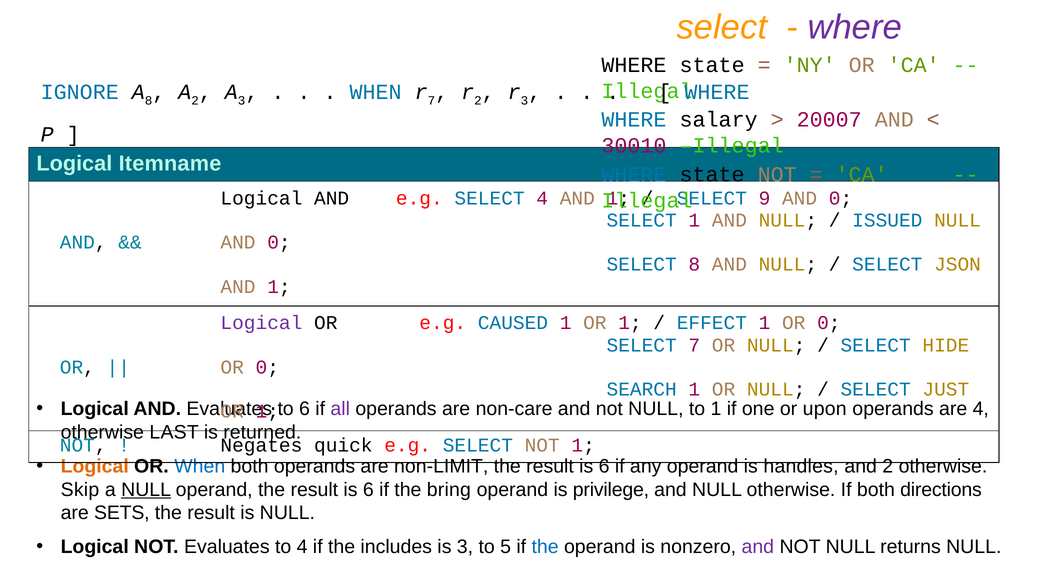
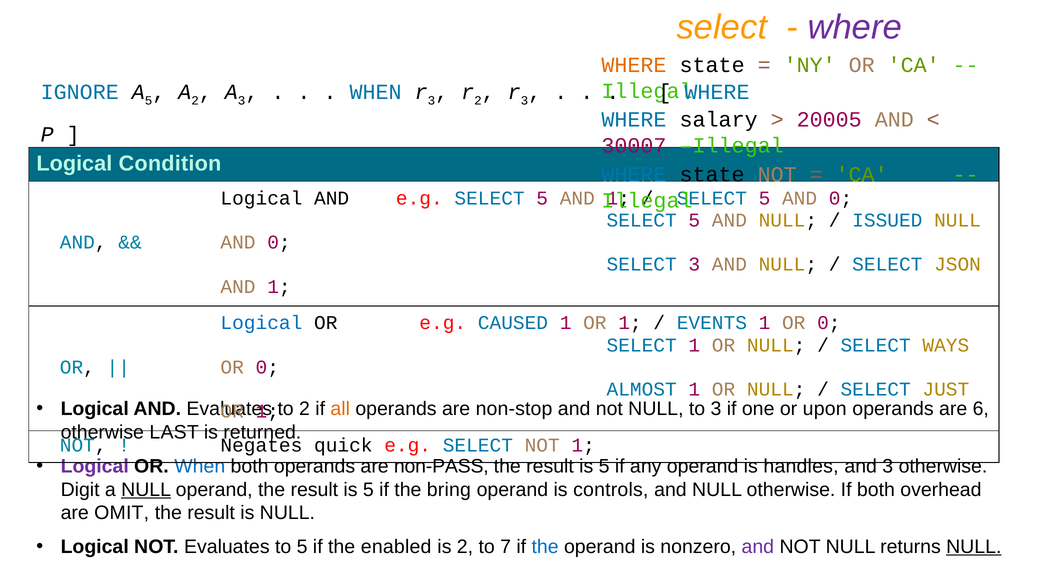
WHERE at (634, 65) colour: black -> orange
A 8: 8 -> 5
7 at (431, 101): 7 -> 3
20007: 20007 -> 20005
30010: 30010 -> 30007
Itemname: Itemname -> Condition
e.g SELECT 4: 4 -> 5
9 at (764, 198): 9 -> 5
1 at (694, 220): 1 -> 5
SELECT 8: 8 -> 3
Logical at (261, 323) colour: purple -> blue
EFFECT: EFFECT -> EVENTS
SELECT 7: 7 -> 1
HIDE: HIDE -> WAYS
SEARCH: SEARCH -> ALMOST
to 6: 6 -> 2
all colour: purple -> orange
non-care: non-care -> non-stop
to 1: 1 -> 3
are 4: 4 -> 6
Logical at (95, 466) colour: orange -> purple
non-LIMIT: non-LIMIT -> non-PASS
6 at (604, 466): 6 -> 5
and 2: 2 -> 3
Skip: Skip -> Digit
6 at (368, 490): 6 -> 5
privilege: privilege -> controls
directions: directions -> overhead
SETS: SETS -> OMIT
to 4: 4 -> 5
includes: includes -> enabled
is 3: 3 -> 2
5: 5 -> 7
NULL at (974, 547) underline: none -> present
